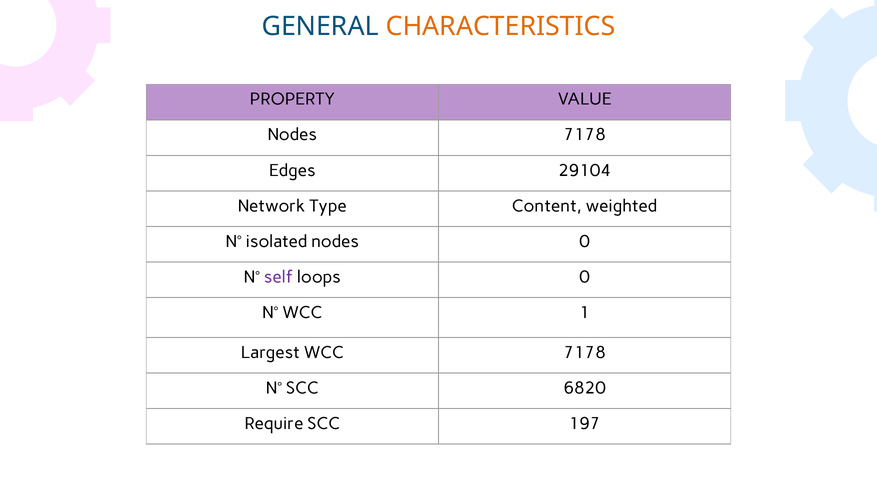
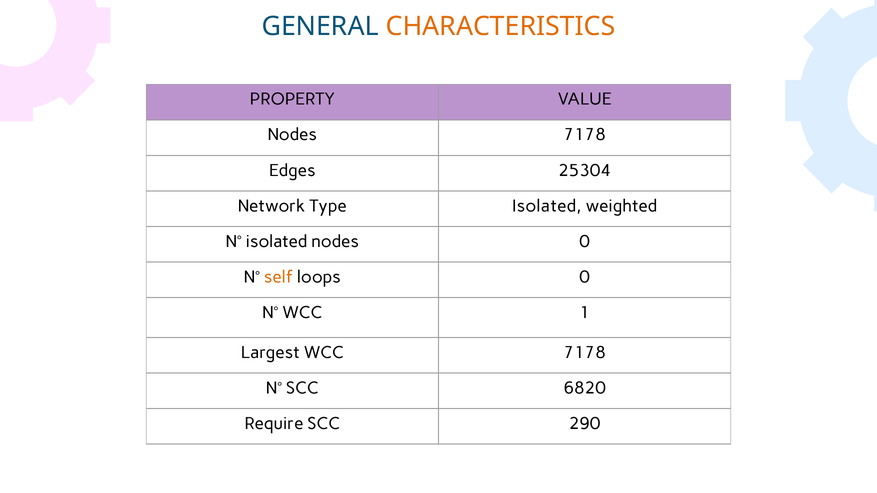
29104: 29104 -> 25304
Type Content: Content -> Isolated
self colour: purple -> orange
197: 197 -> 290
